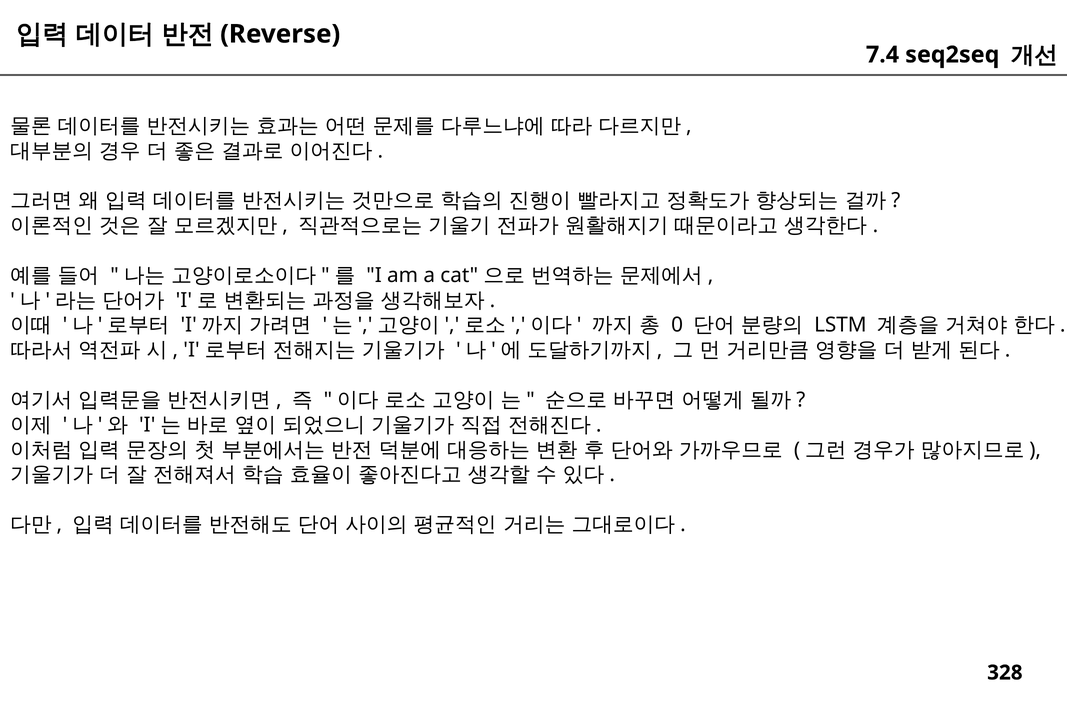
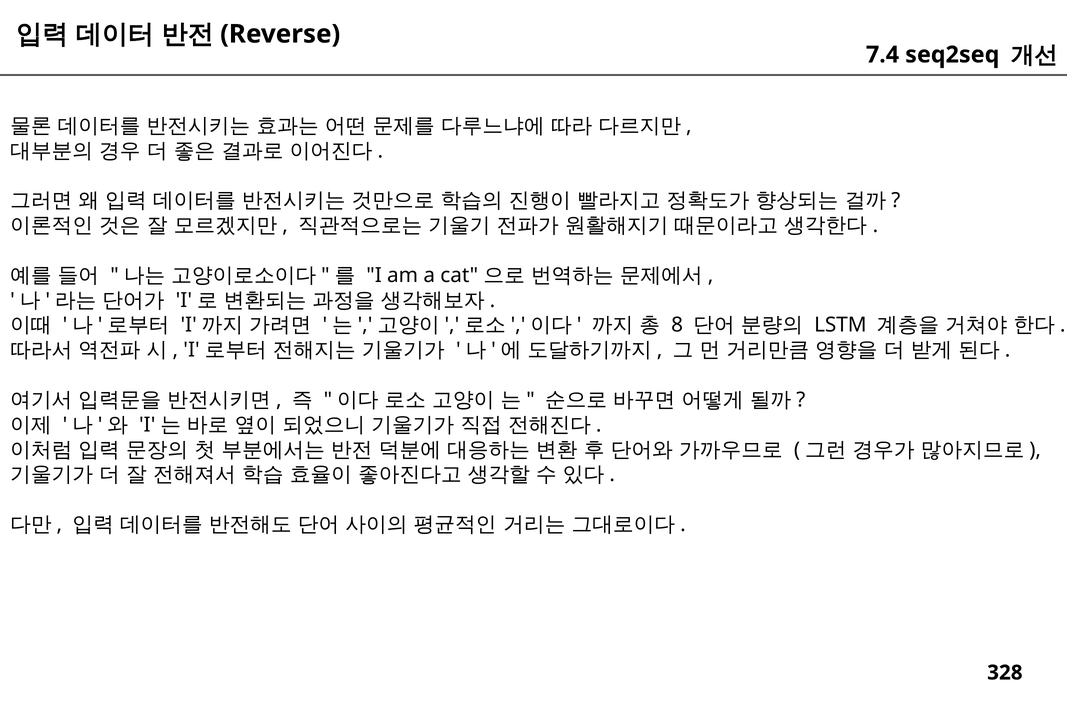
0: 0 -> 8
